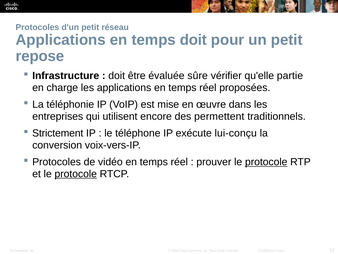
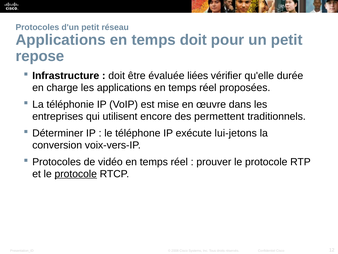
sûre: sûre -> liées
partie: partie -> durée
Strictement: Strictement -> Déterminer
lui-conçu: lui-conçu -> lui-jetons
protocole at (266, 162) underline: present -> none
